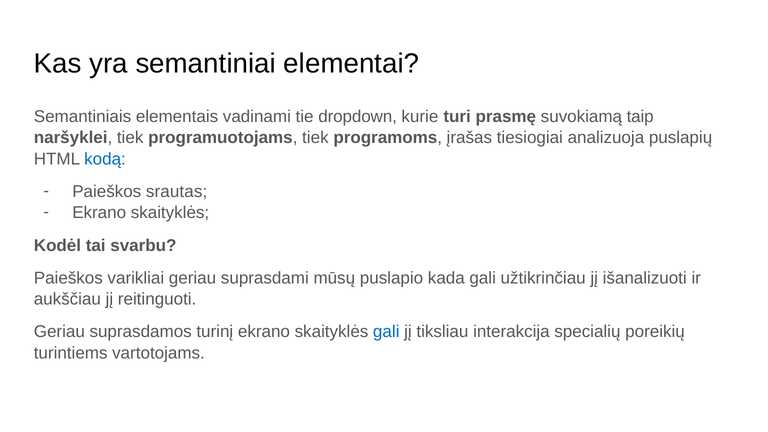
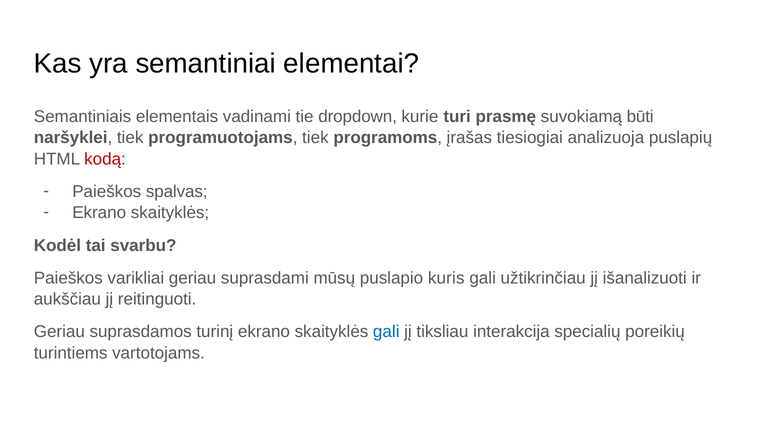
taip: taip -> būti
kodą colour: blue -> red
srautas: srautas -> spalvas
kada: kada -> kuris
